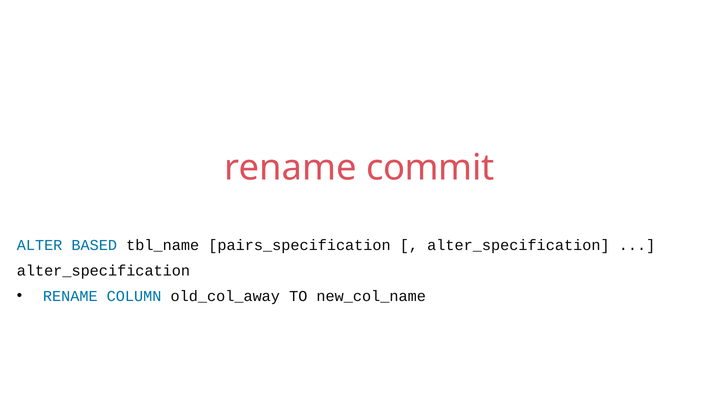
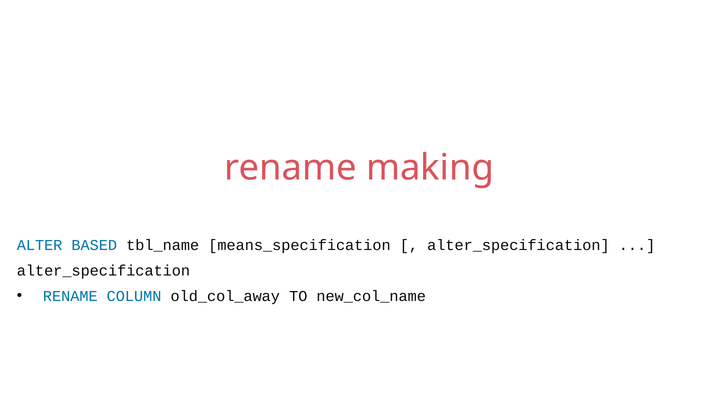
commit: commit -> making
pairs_specification: pairs_specification -> means_specification
